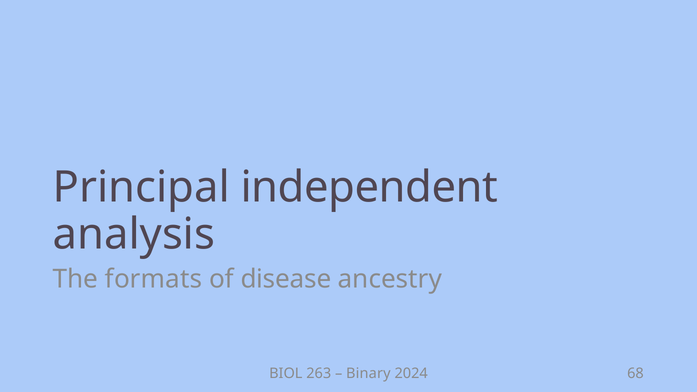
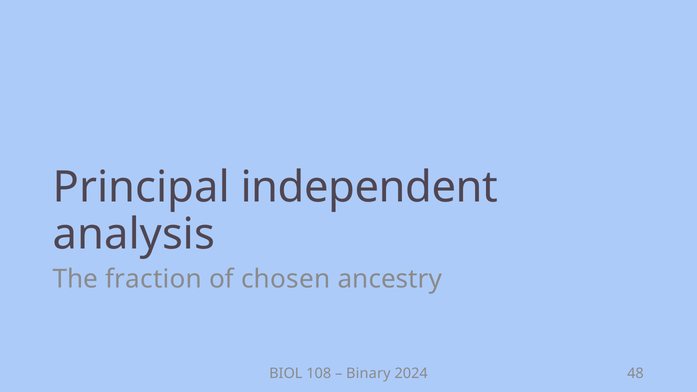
formats: formats -> fraction
disease: disease -> chosen
263: 263 -> 108
68: 68 -> 48
